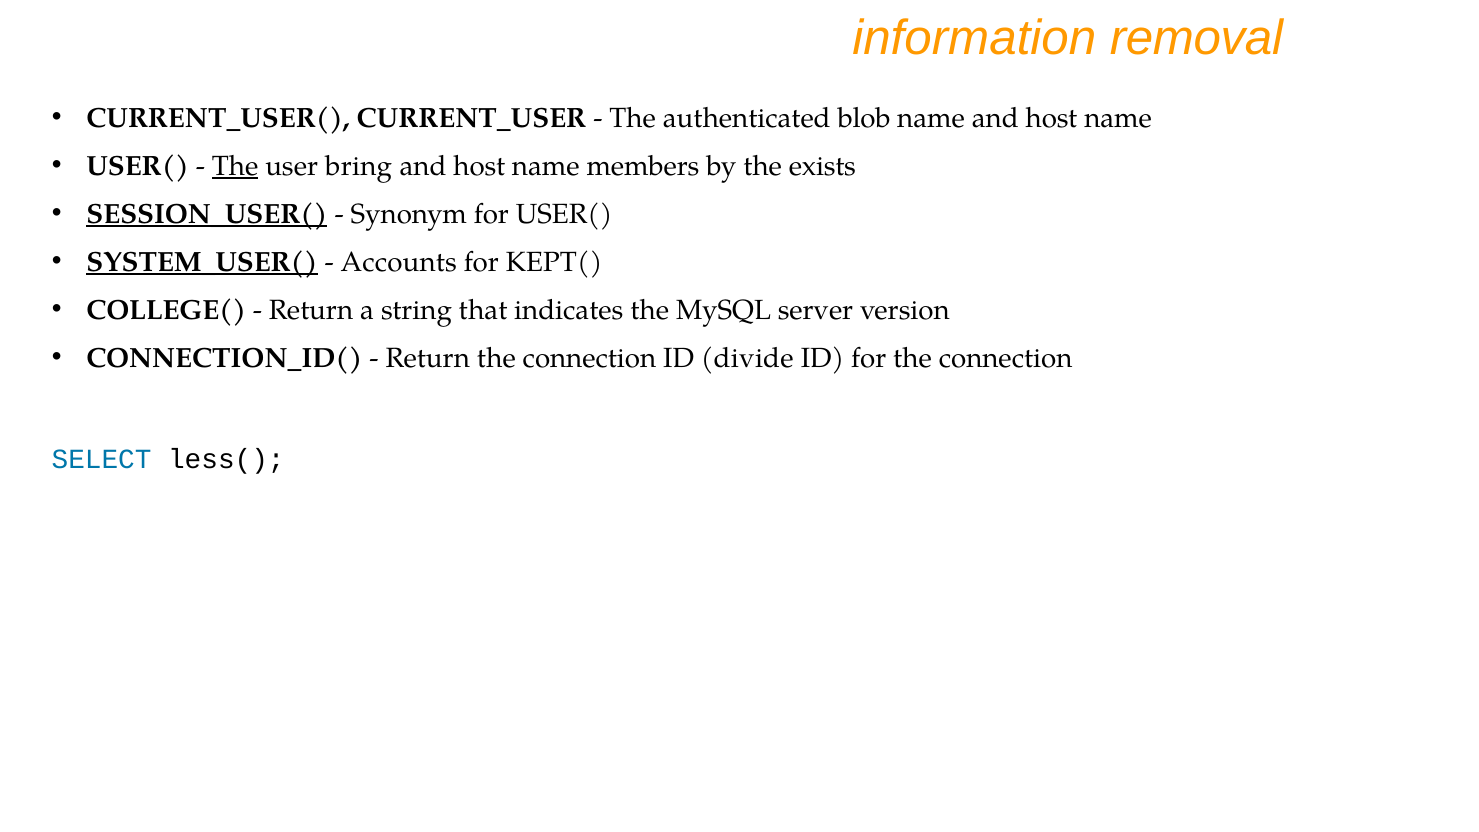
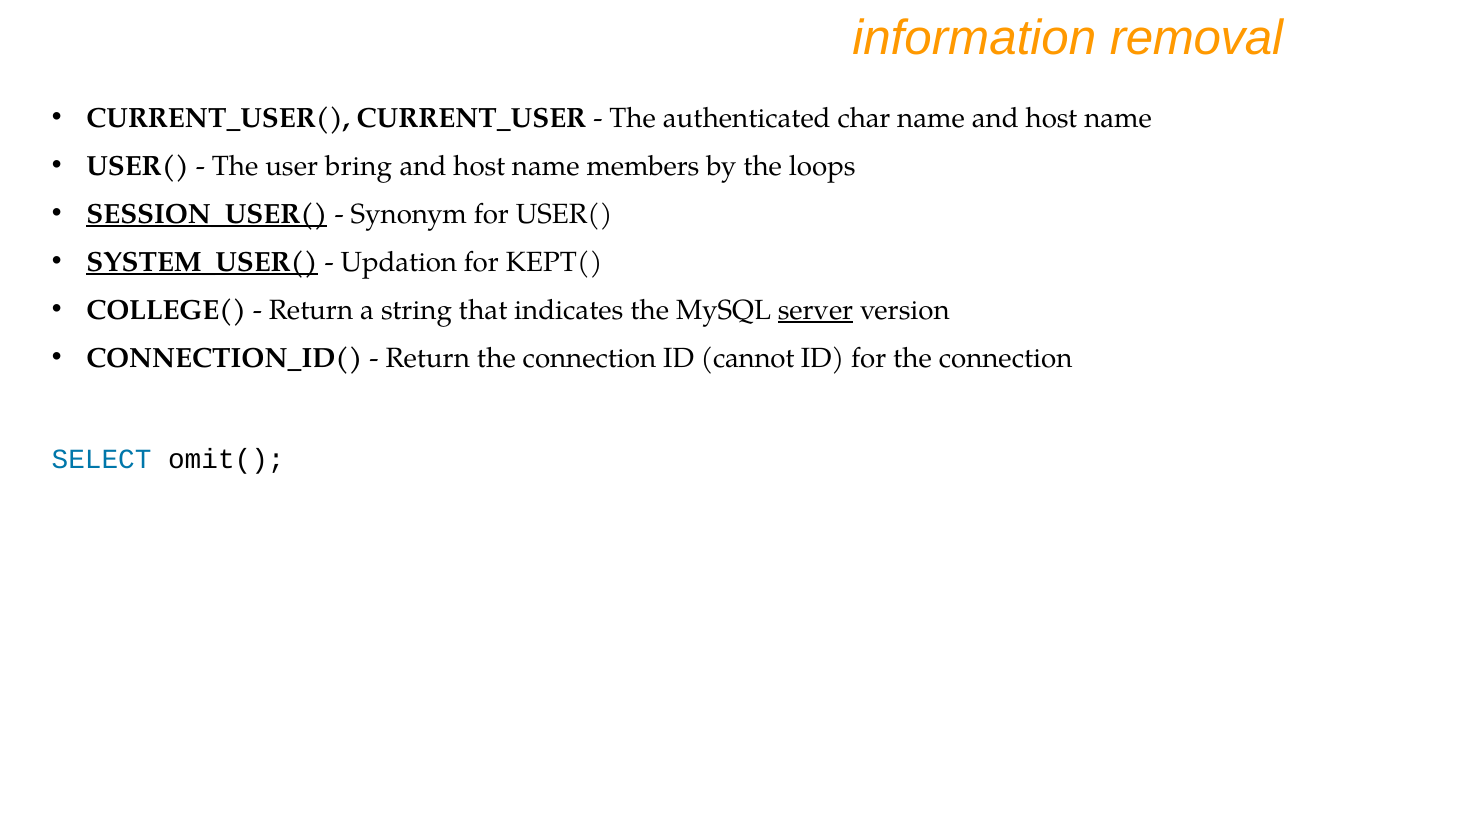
blob: blob -> char
The at (235, 166) underline: present -> none
exists: exists -> loops
Accounts: Accounts -> Updation
server underline: none -> present
divide: divide -> cannot
less(: less( -> omit(
